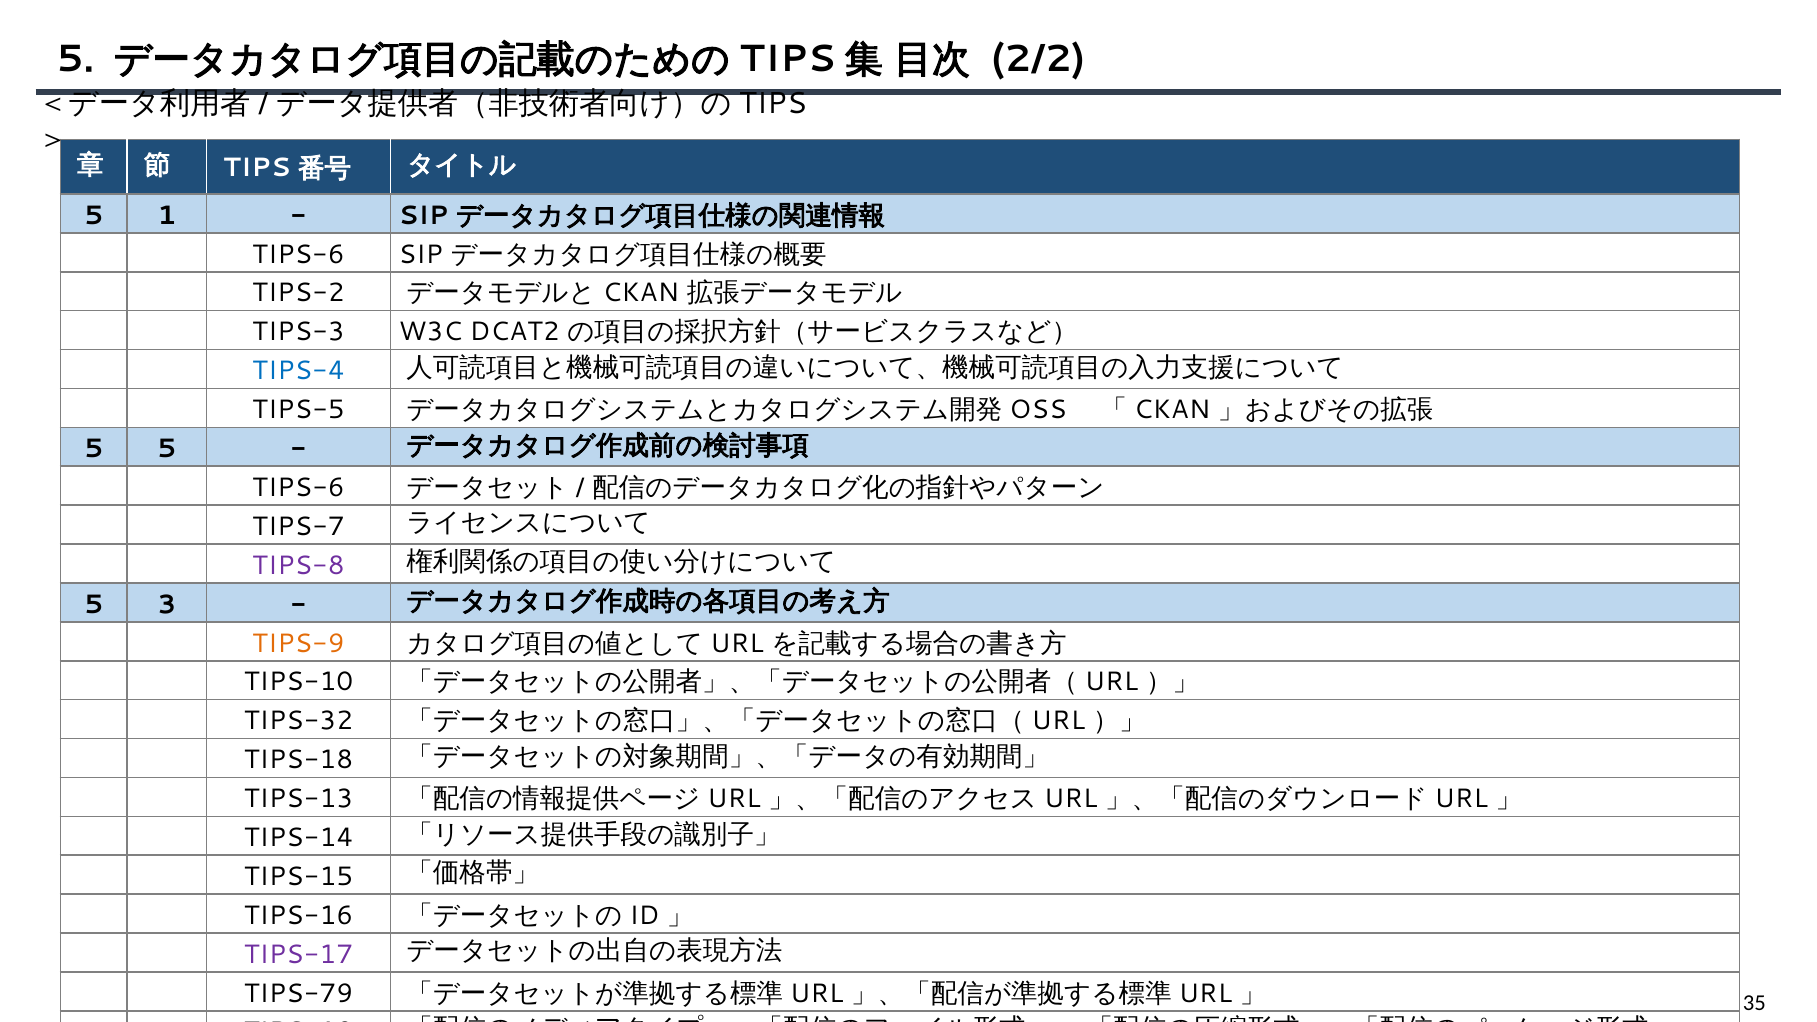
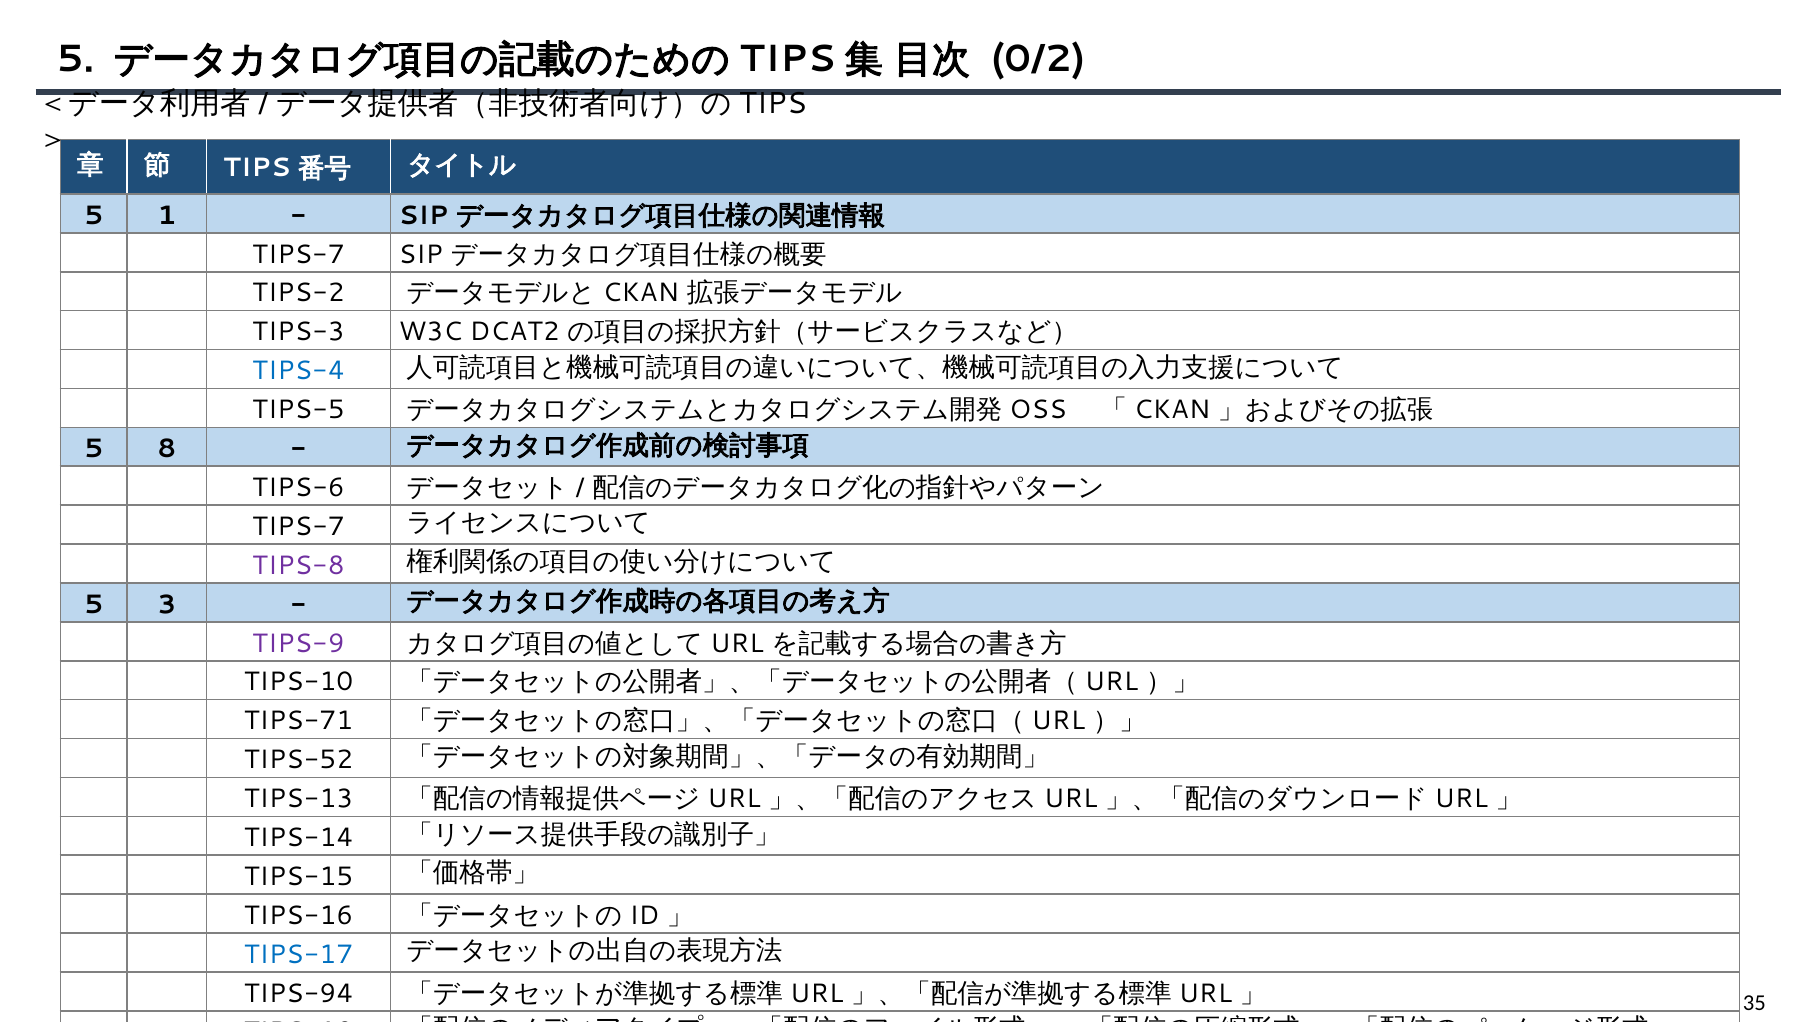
2/2: 2/2 -> 0/2
TIPS-6 at (298, 254): TIPS-6 -> TIPS-7
5 5: 5 -> 8
TIPS-9 colour: orange -> purple
TIPS-32: TIPS-32 -> TIPS-71
TIPS-18: TIPS-18 -> TIPS-52
TIPS-17 colour: purple -> blue
TIPS-79: TIPS-79 -> TIPS-94
